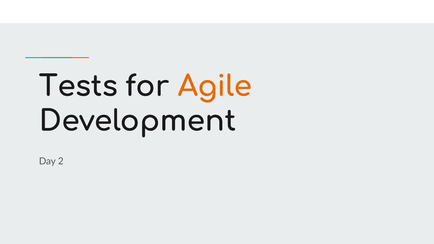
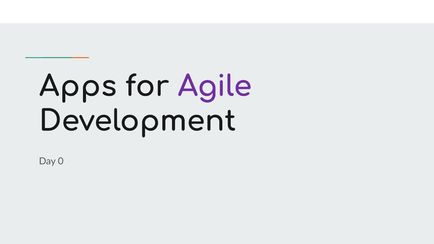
Tests: Tests -> Apps
Agile colour: orange -> purple
2: 2 -> 0
